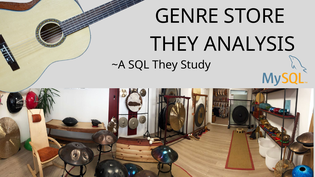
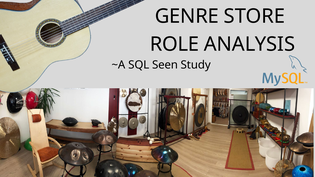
THEY at (174, 44): THEY -> ROLE
SQL They: They -> Seen
